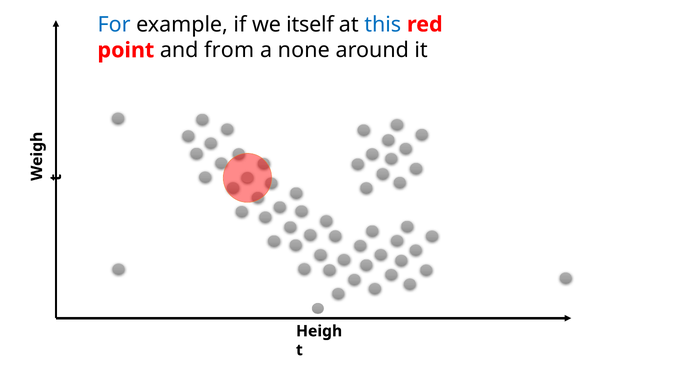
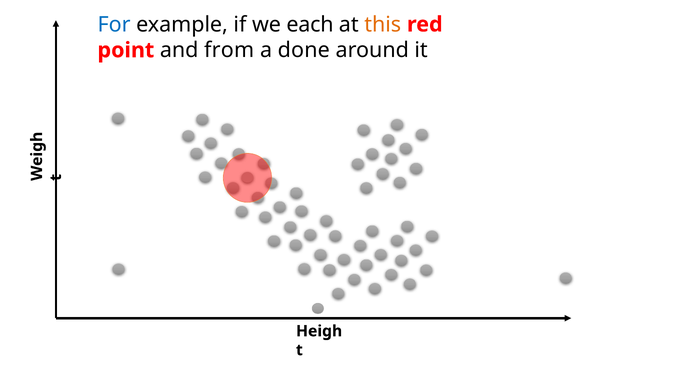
itself: itself -> each
this colour: blue -> orange
none: none -> done
